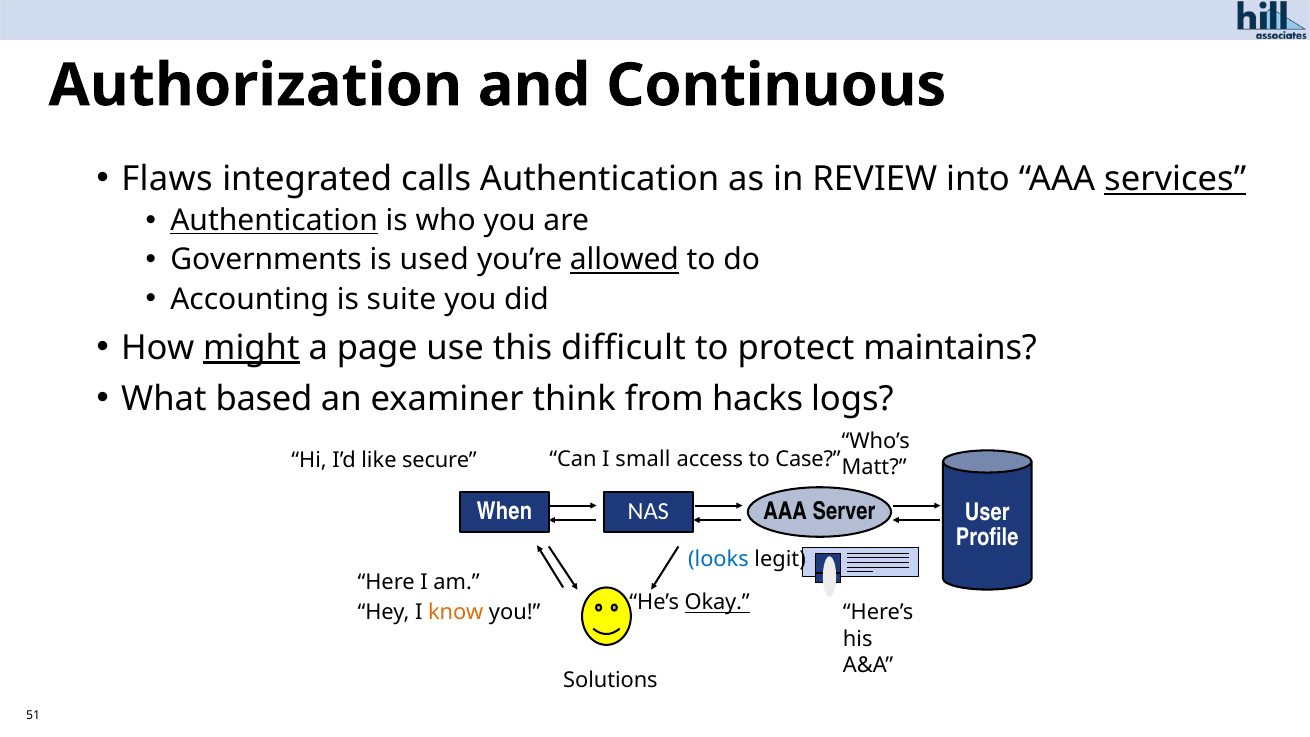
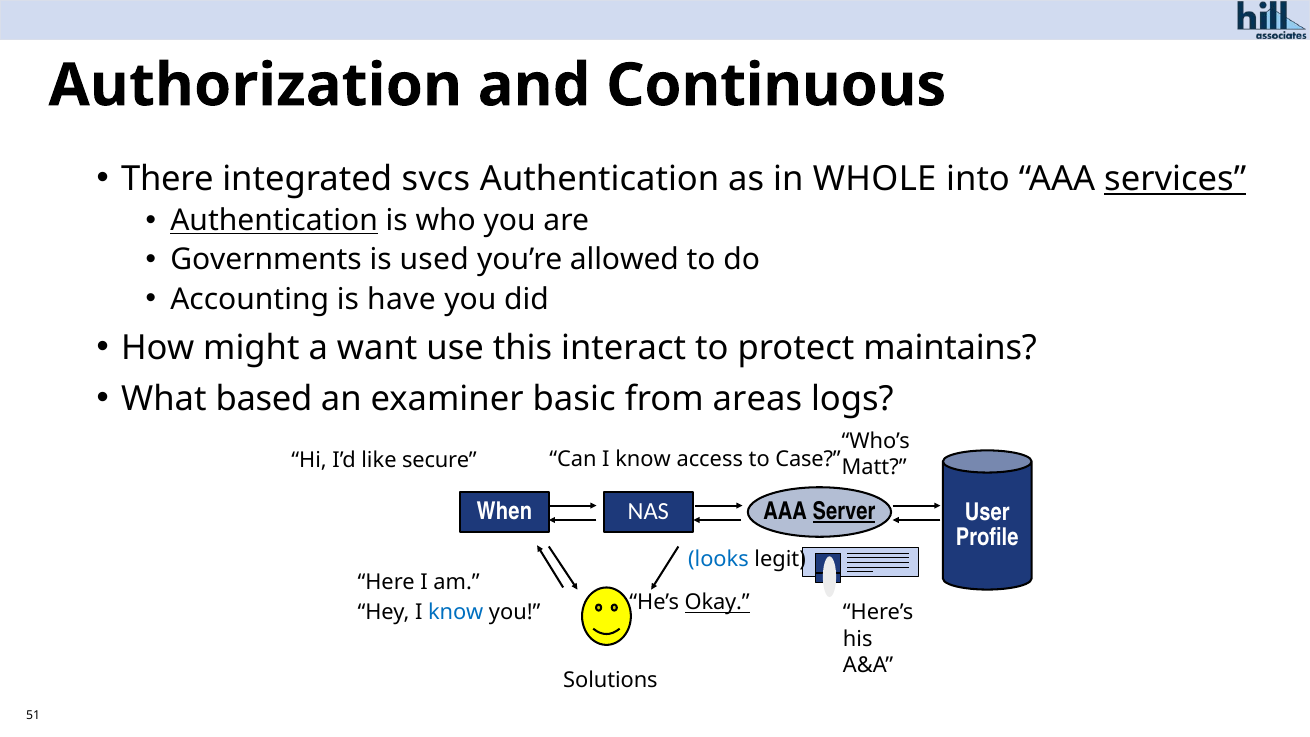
Flaws: Flaws -> There
calls: calls -> svcs
REVIEW: REVIEW -> WHOLE
allowed underline: present -> none
suite: suite -> have
might underline: present -> none
page: page -> want
difficult: difficult -> interact
think: think -> basic
hacks: hacks -> areas
Can I small: small -> know
Server underline: none -> present
know at (456, 613) colour: orange -> blue
